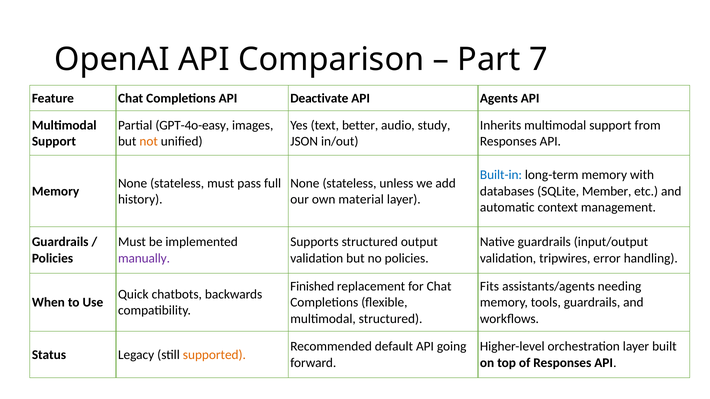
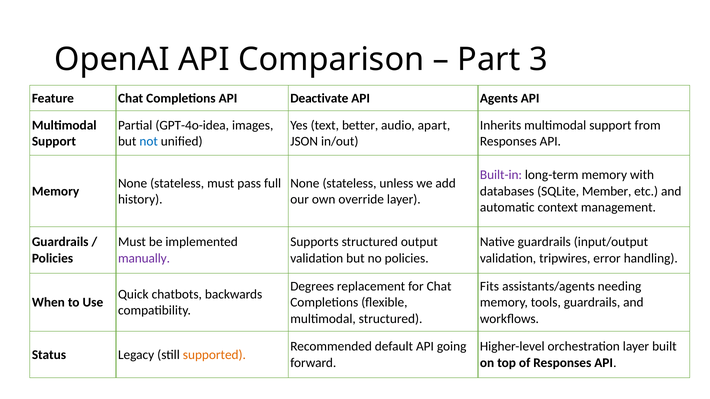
7: 7 -> 3
GPT-4o-easy: GPT-4o-easy -> GPT-4o-idea
study: study -> apart
not colour: orange -> blue
Built-in colour: blue -> purple
material: material -> override
Finished: Finished -> Degrees
